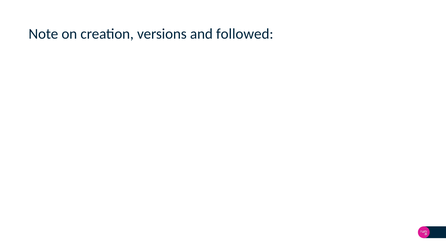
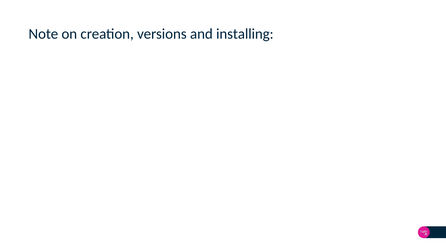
followed: followed -> installing
